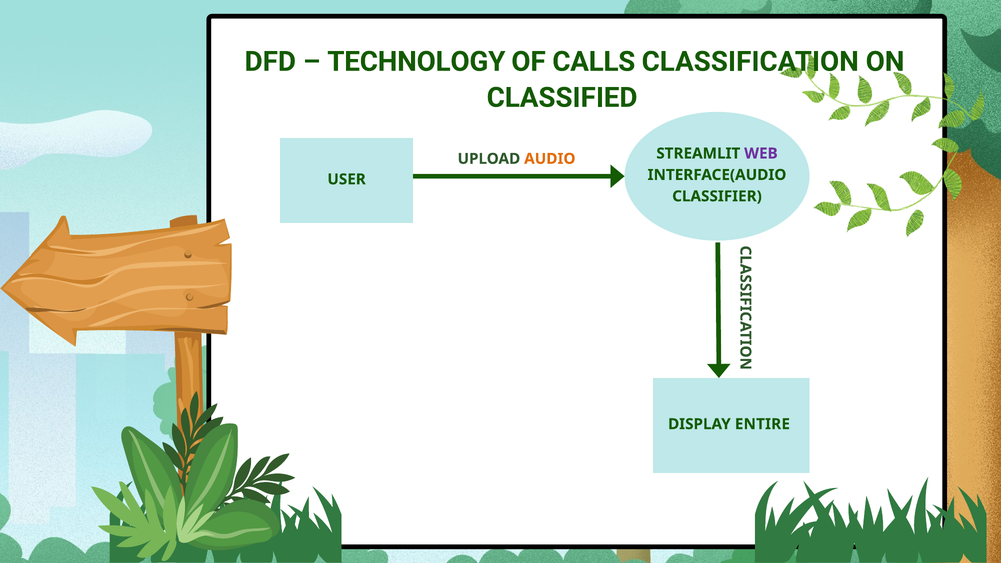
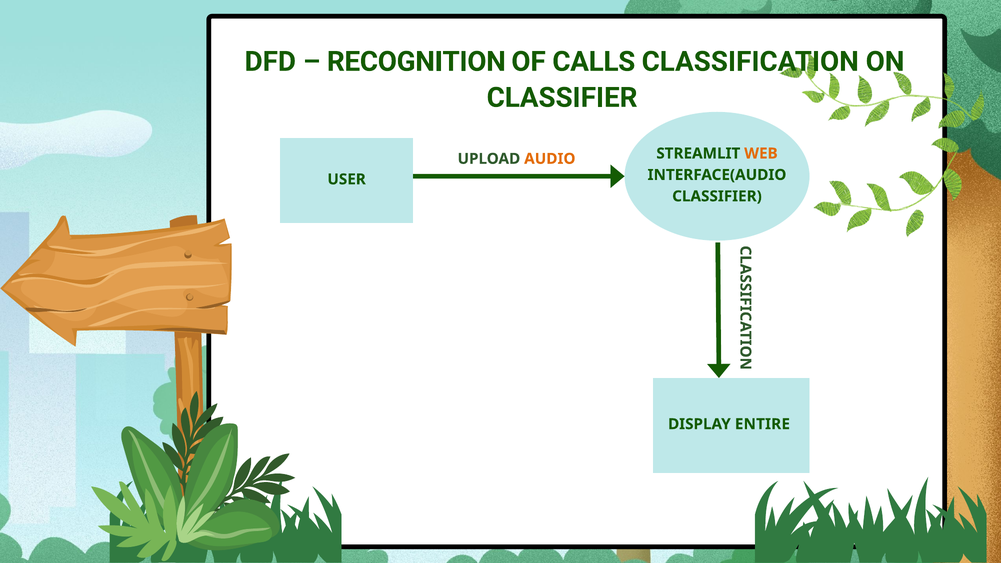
TECHNOLOGY: TECHNOLOGY -> RECOGNITION
CLASSIFIED at (562, 98): CLASSIFIED -> CLASSIFIER
WEB colour: purple -> orange
